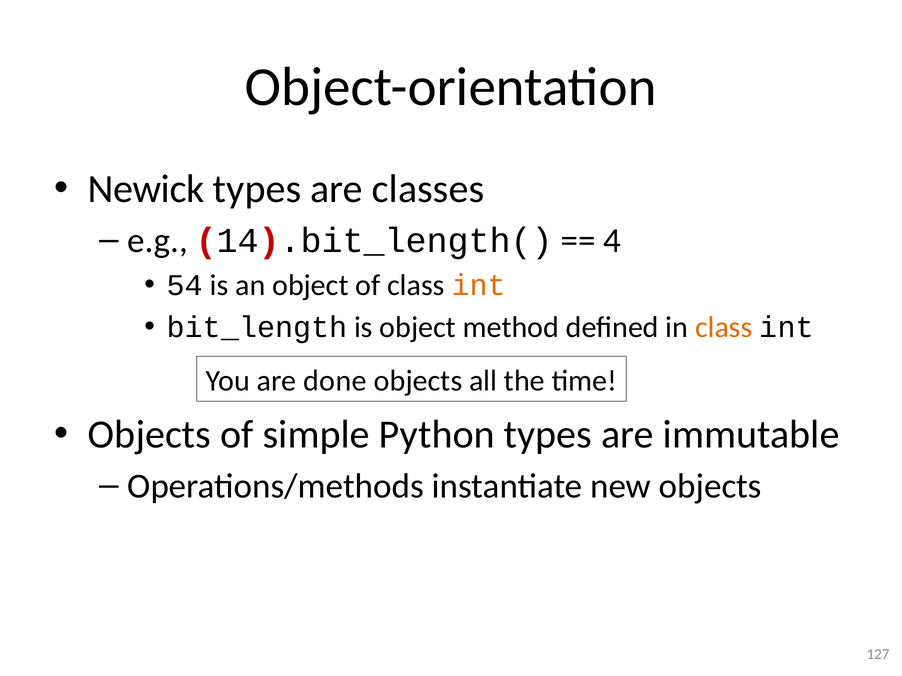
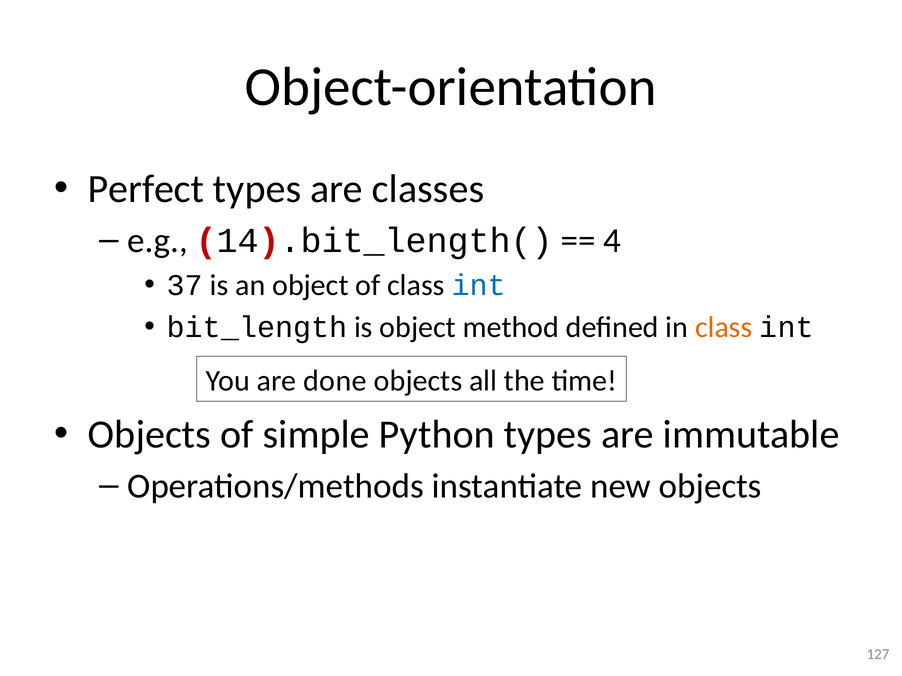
Newick: Newick -> Perfect
54: 54 -> 37
int at (479, 286) colour: orange -> blue
